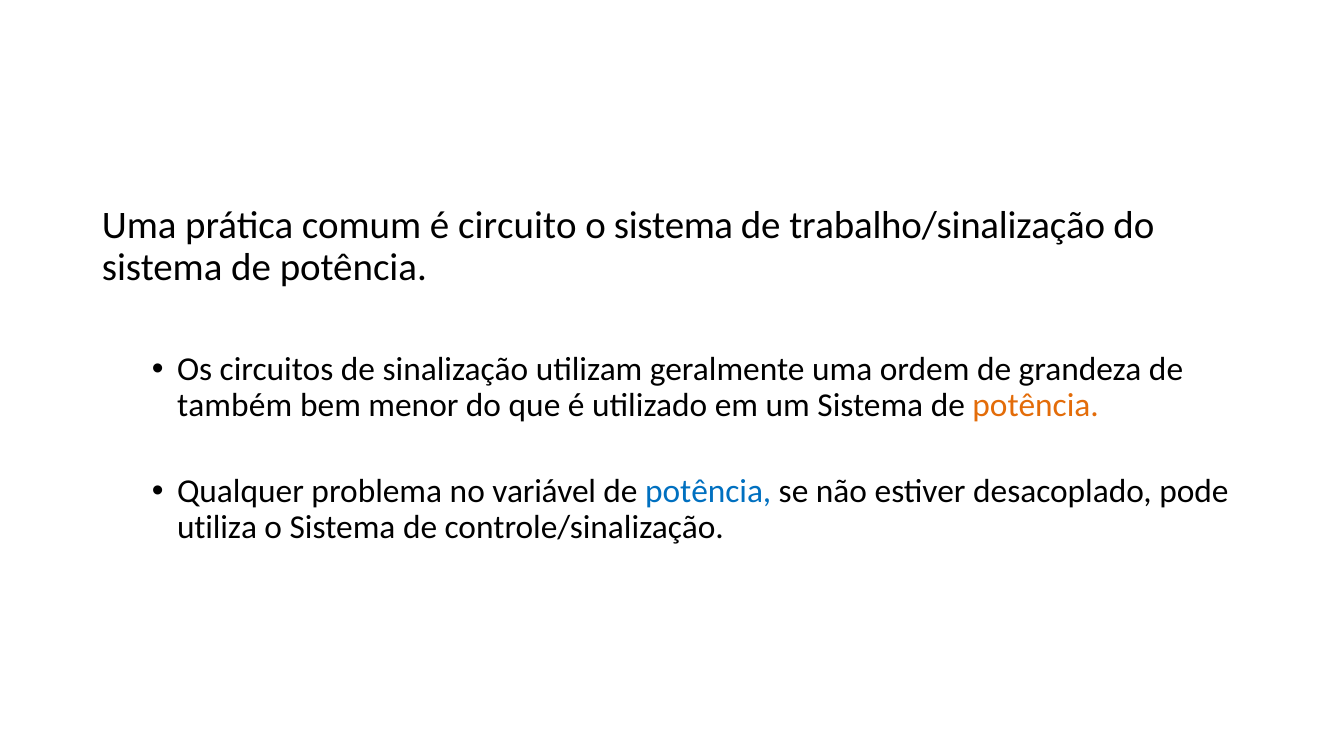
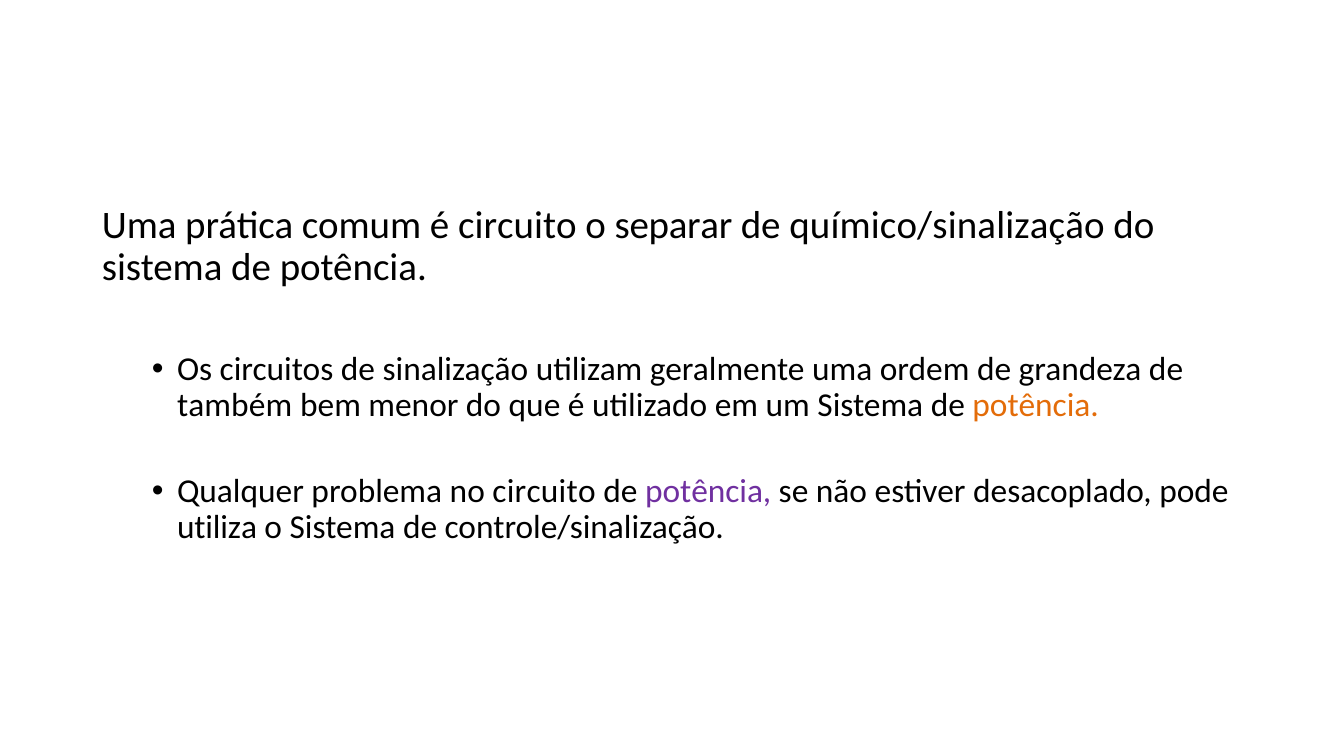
sistema at (674, 226): sistema -> separar
trabalho/sinalização: trabalho/sinalização -> químico/sinalização
no variável: variável -> circuito
potência at (708, 492) colour: blue -> purple
